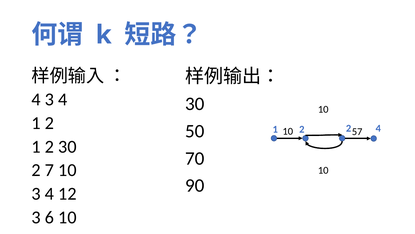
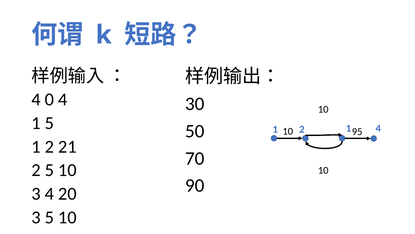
4 3: 3 -> 0
2 at (50, 123): 2 -> 5
2 2: 2 -> 1
57: 57 -> 95
2 30: 30 -> 21
2 7: 7 -> 5
12: 12 -> 20
3 6: 6 -> 5
